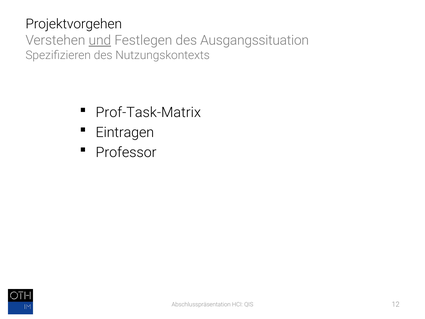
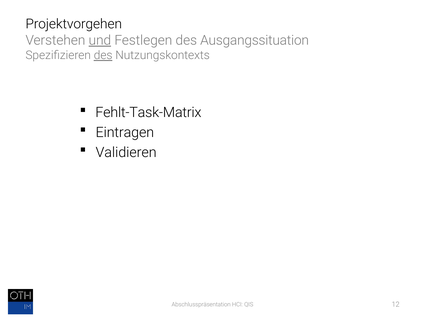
des at (103, 55) underline: none -> present
Prof-Task-Matrix: Prof-Task-Matrix -> Fehlt-Task-Matrix
Professor: Professor -> Validieren
